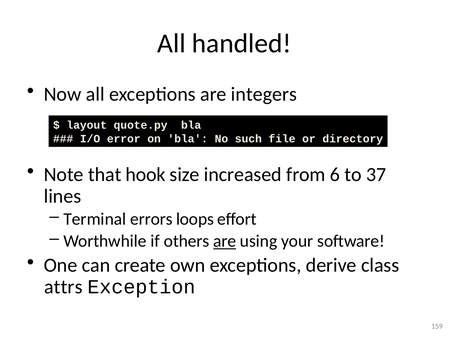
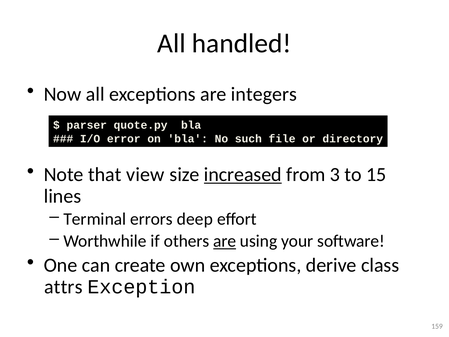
layout: layout -> parser
hook: hook -> view
increased underline: none -> present
6: 6 -> 3
37: 37 -> 15
loops: loops -> deep
